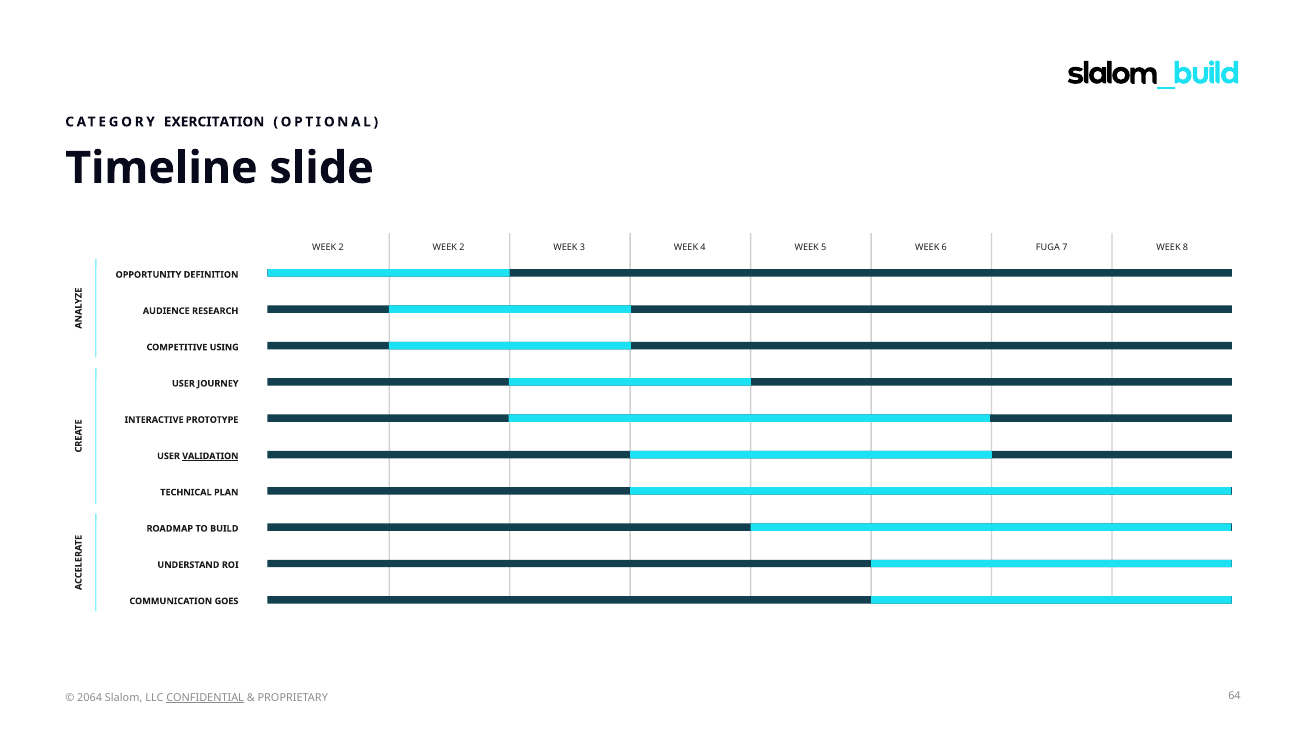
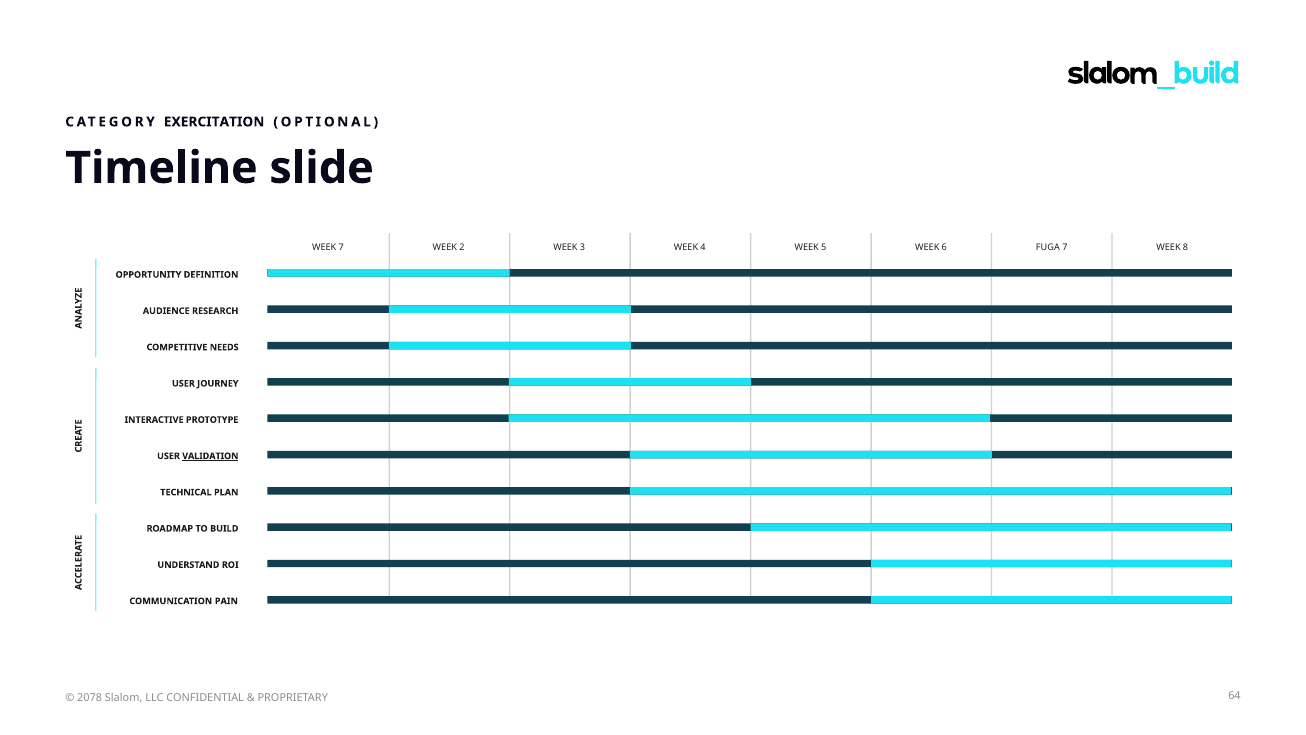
2 at (341, 248): 2 -> 7
USING: USING -> NEEDS
GOES: GOES -> PAIN
2064: 2064 -> 2078
CONFIDENTIAL underline: present -> none
